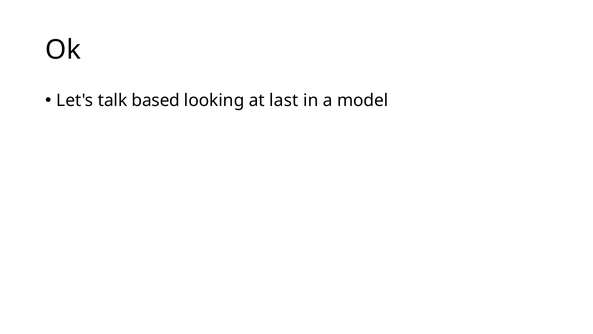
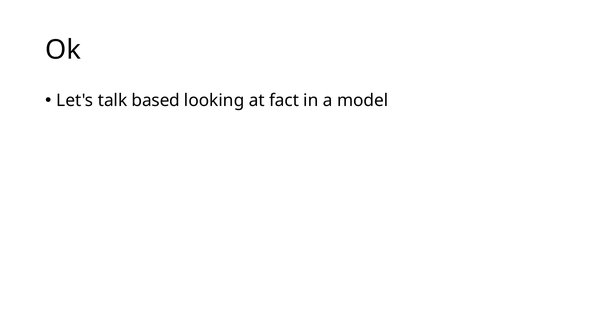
last: last -> fact
